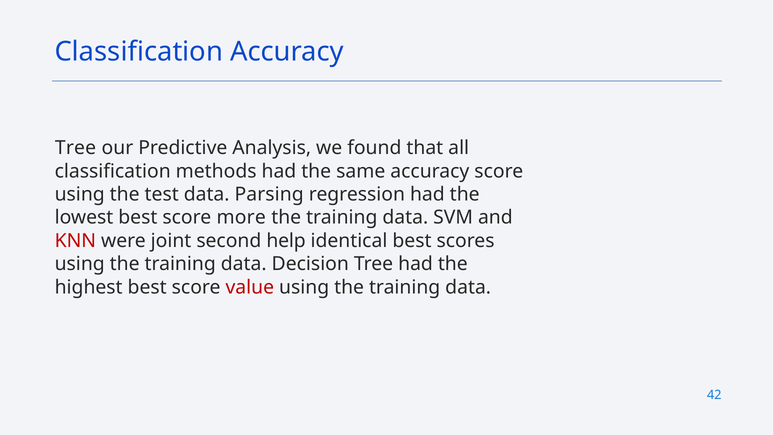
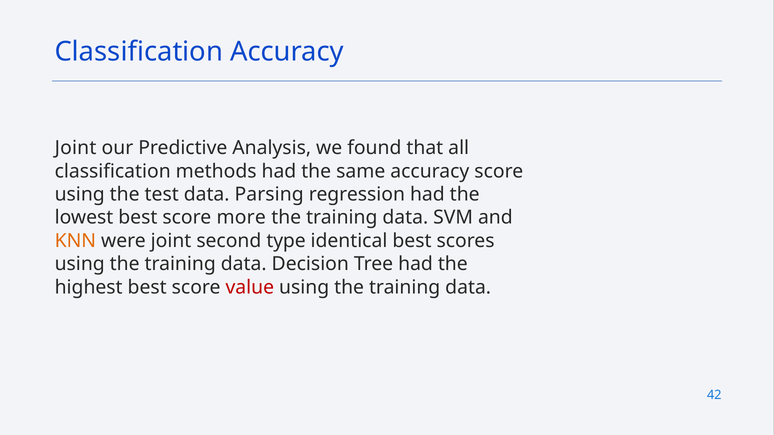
Tree at (76, 148): Tree -> Joint
KNN colour: red -> orange
help: help -> type
